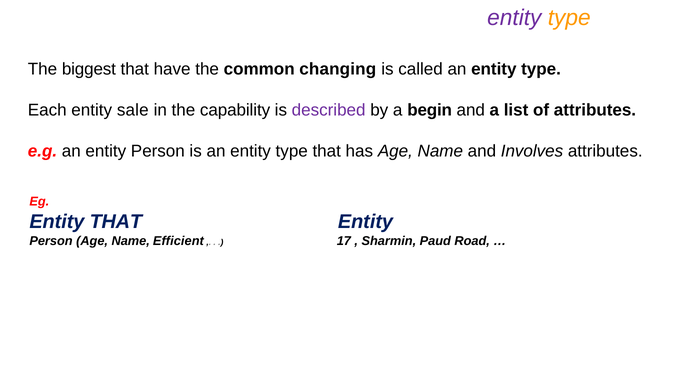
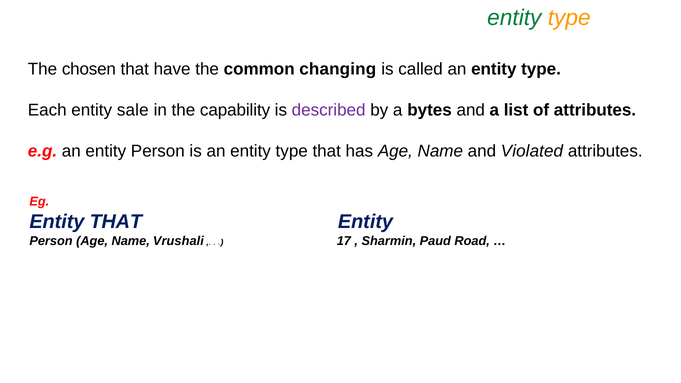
entity at (514, 18) colour: purple -> green
biggest: biggest -> chosen
begin: begin -> bytes
Involves: Involves -> Violated
Efficient: Efficient -> Vrushali
